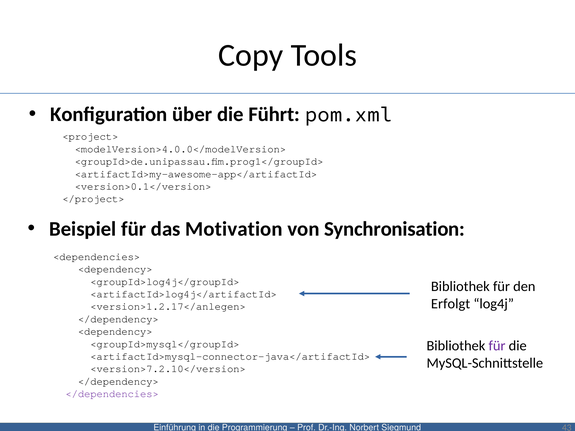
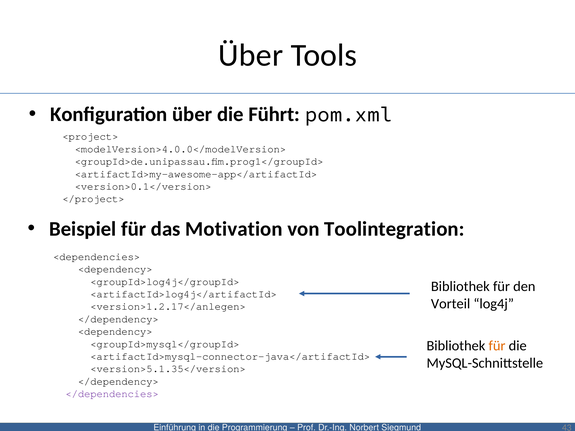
Copy at (251, 55): Copy -> Über
Synchronisation: Synchronisation -> Toolintegration
Erfolgt: Erfolgt -> Vorteil
für at (497, 346) colour: purple -> orange
<version>7.2.10</version>: <version>7.2.10</version> -> <version>5.1.35</version>
